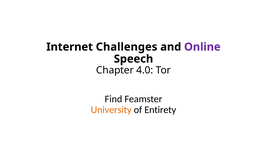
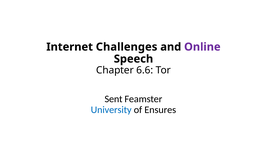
4.0: 4.0 -> 6.6
Find: Find -> Sent
University colour: orange -> blue
Entirety: Entirety -> Ensures
